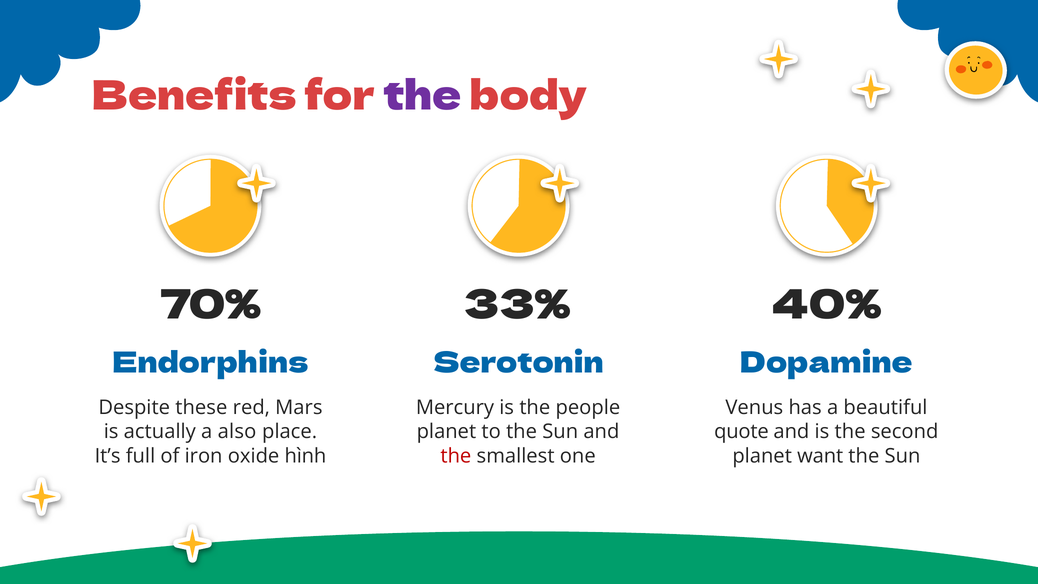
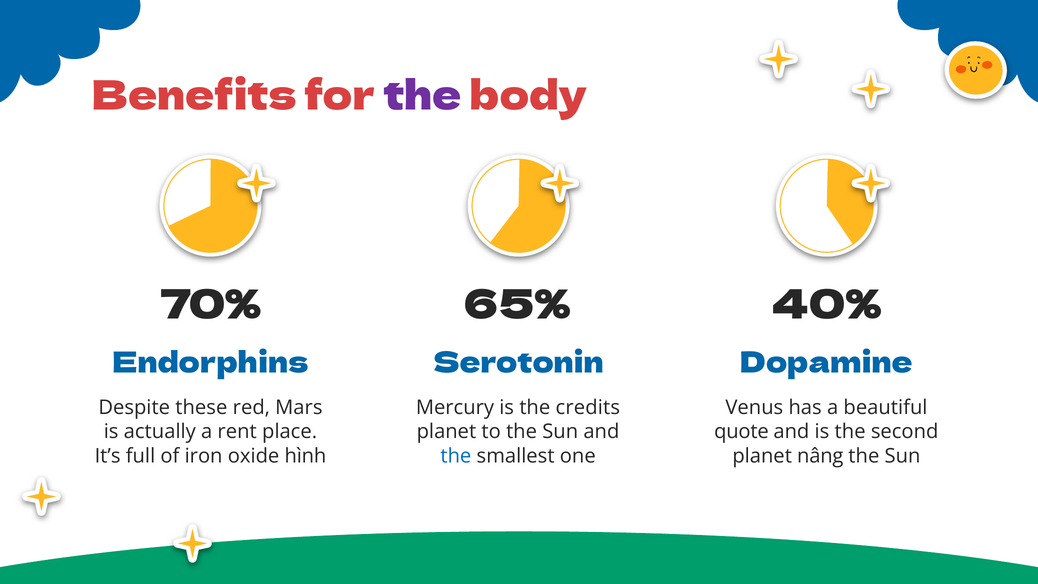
33%: 33% -> 65%
people: people -> credits
also: also -> rent
the at (456, 456) colour: red -> blue
want: want -> nâng
